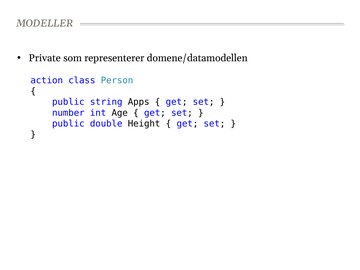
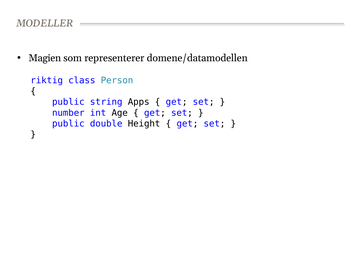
Private: Private -> Magien
action: action -> riktig
